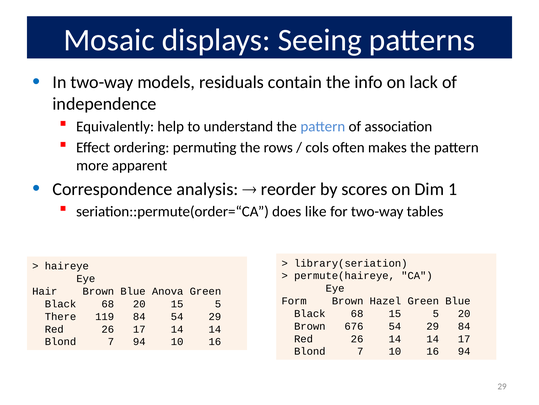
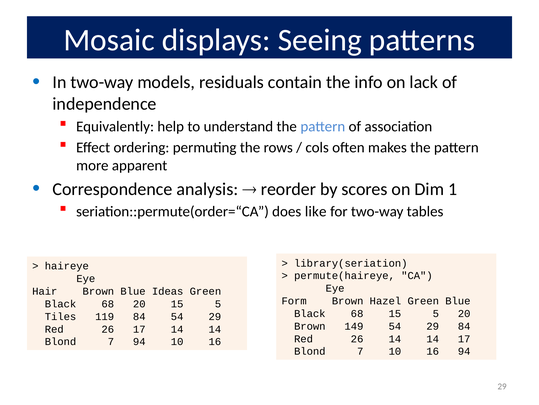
Anova: Anova -> Ideas
There: There -> Tiles
676: 676 -> 149
